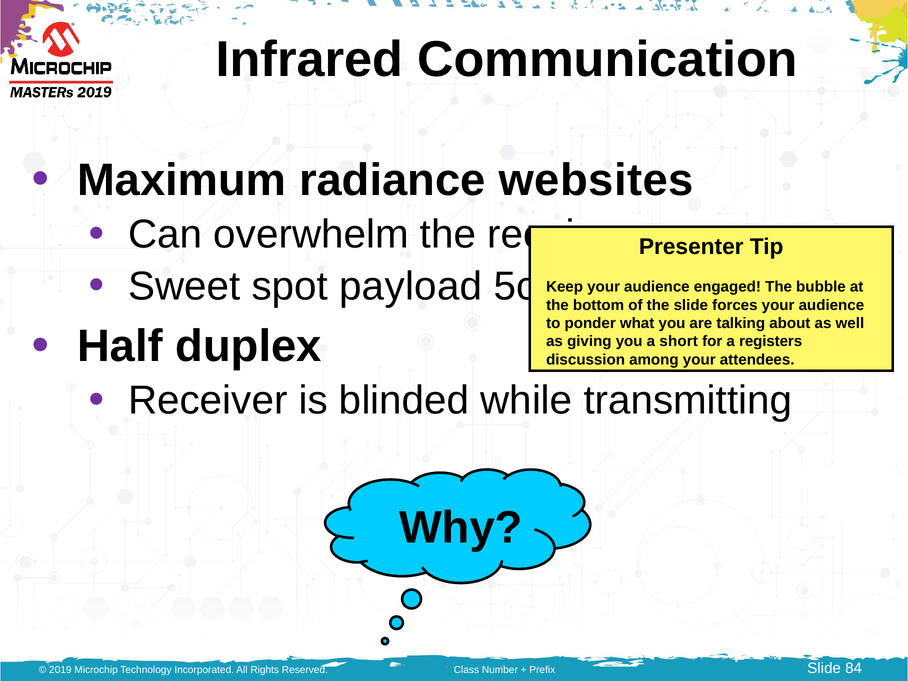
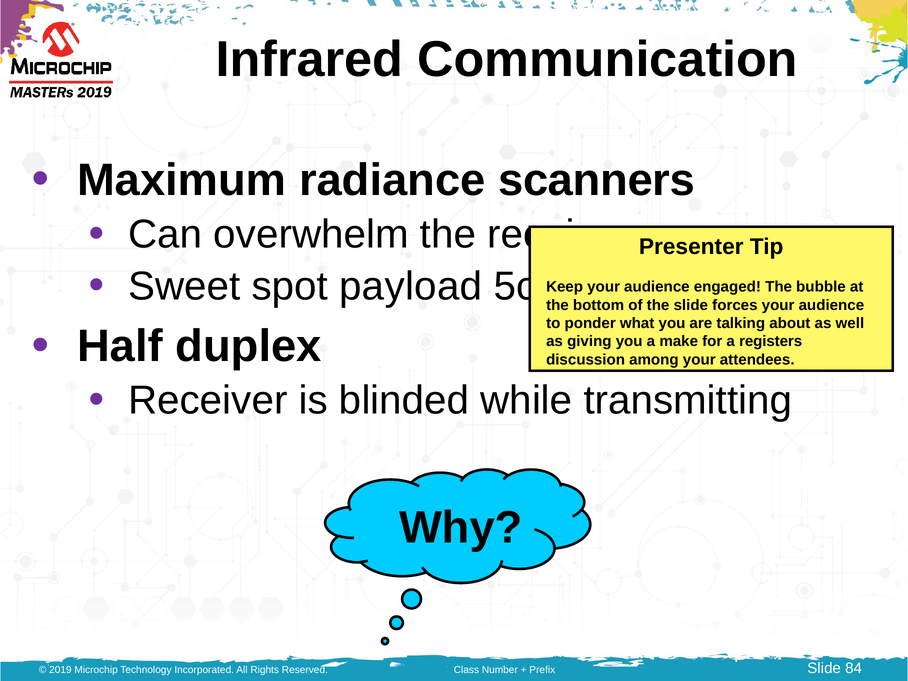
websites: websites -> scanners
short: short -> make
